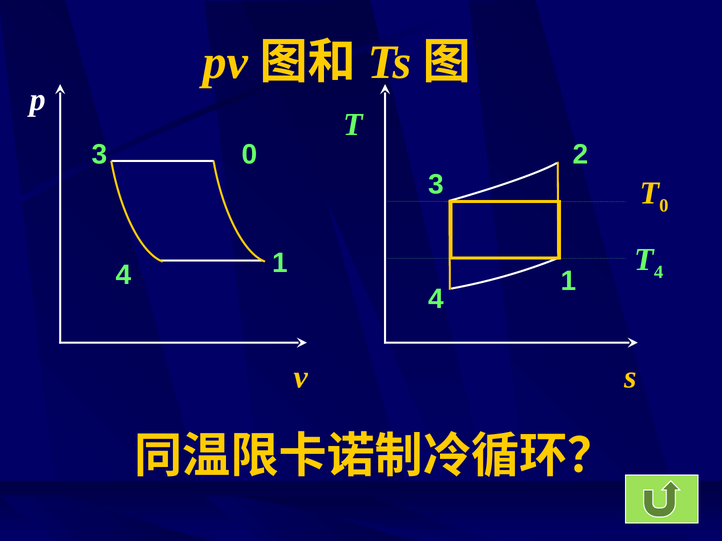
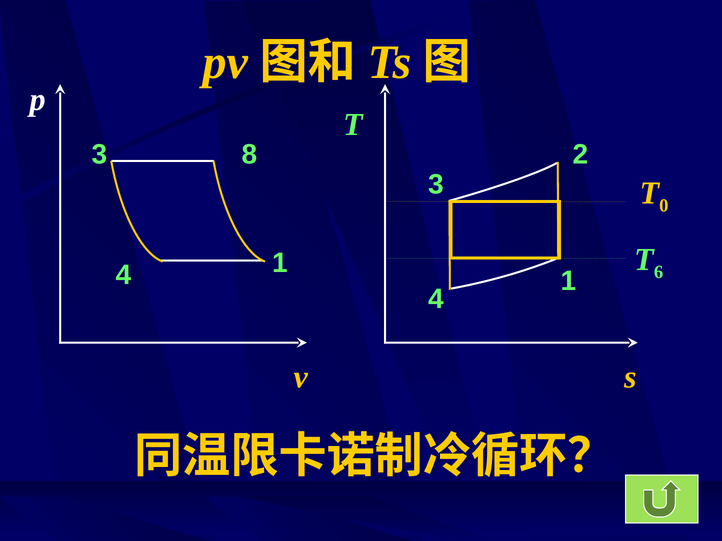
3 0: 0 -> 8
T 4: 4 -> 6
